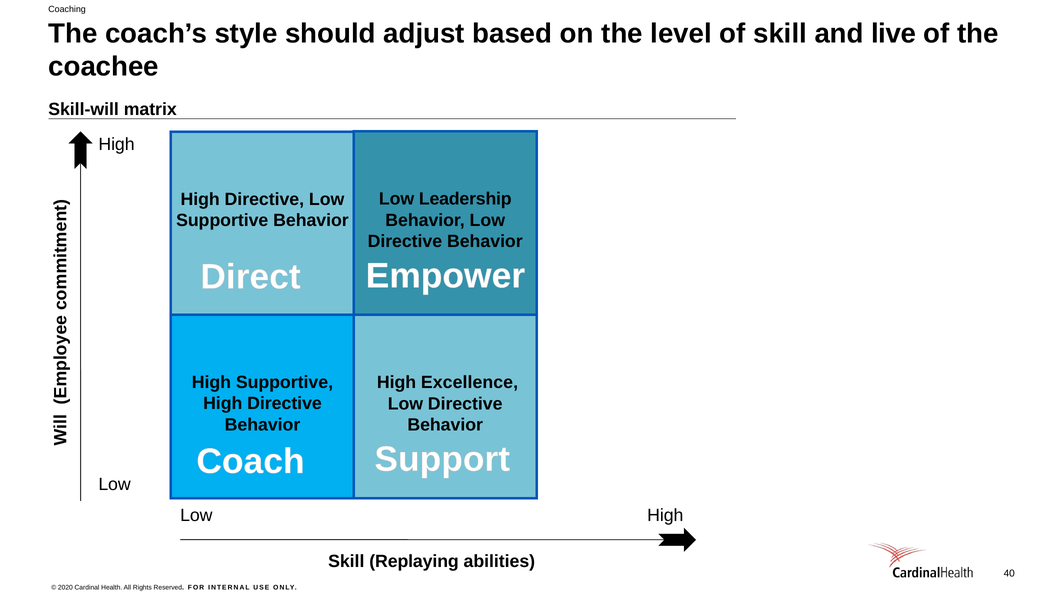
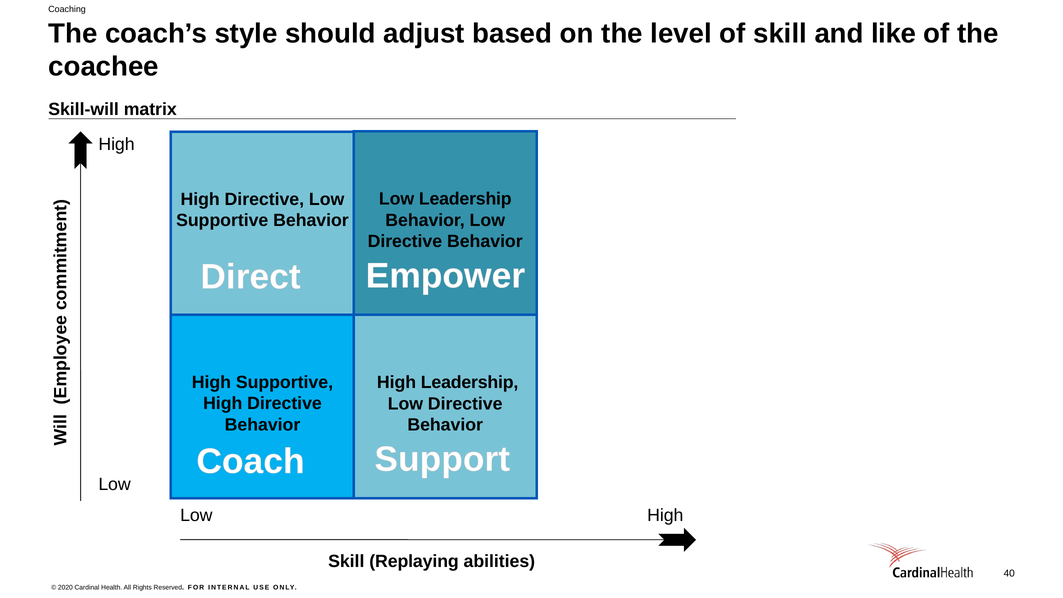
live: live -> like
High Excellence: Excellence -> Leadership
